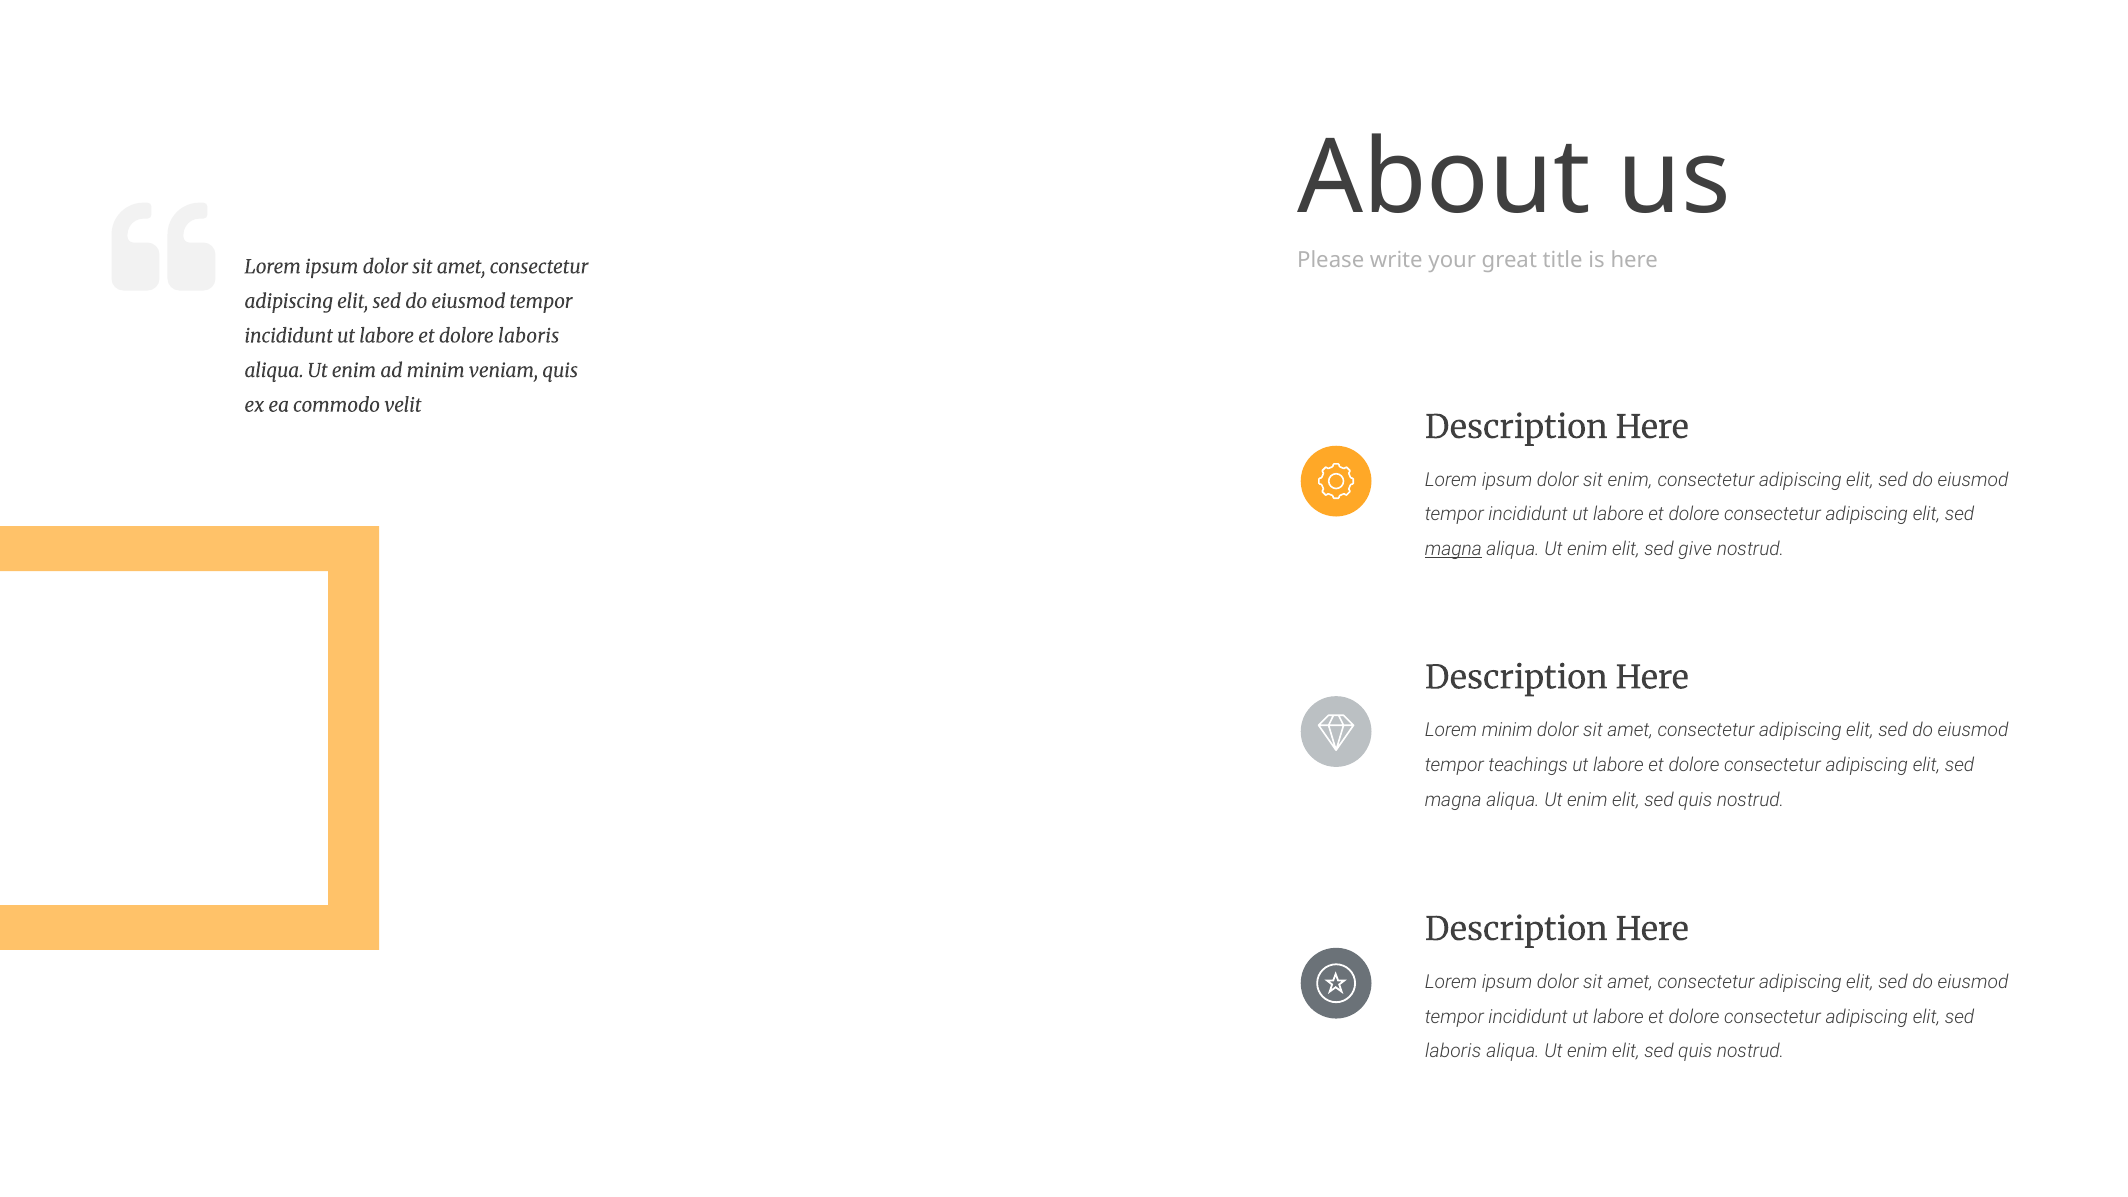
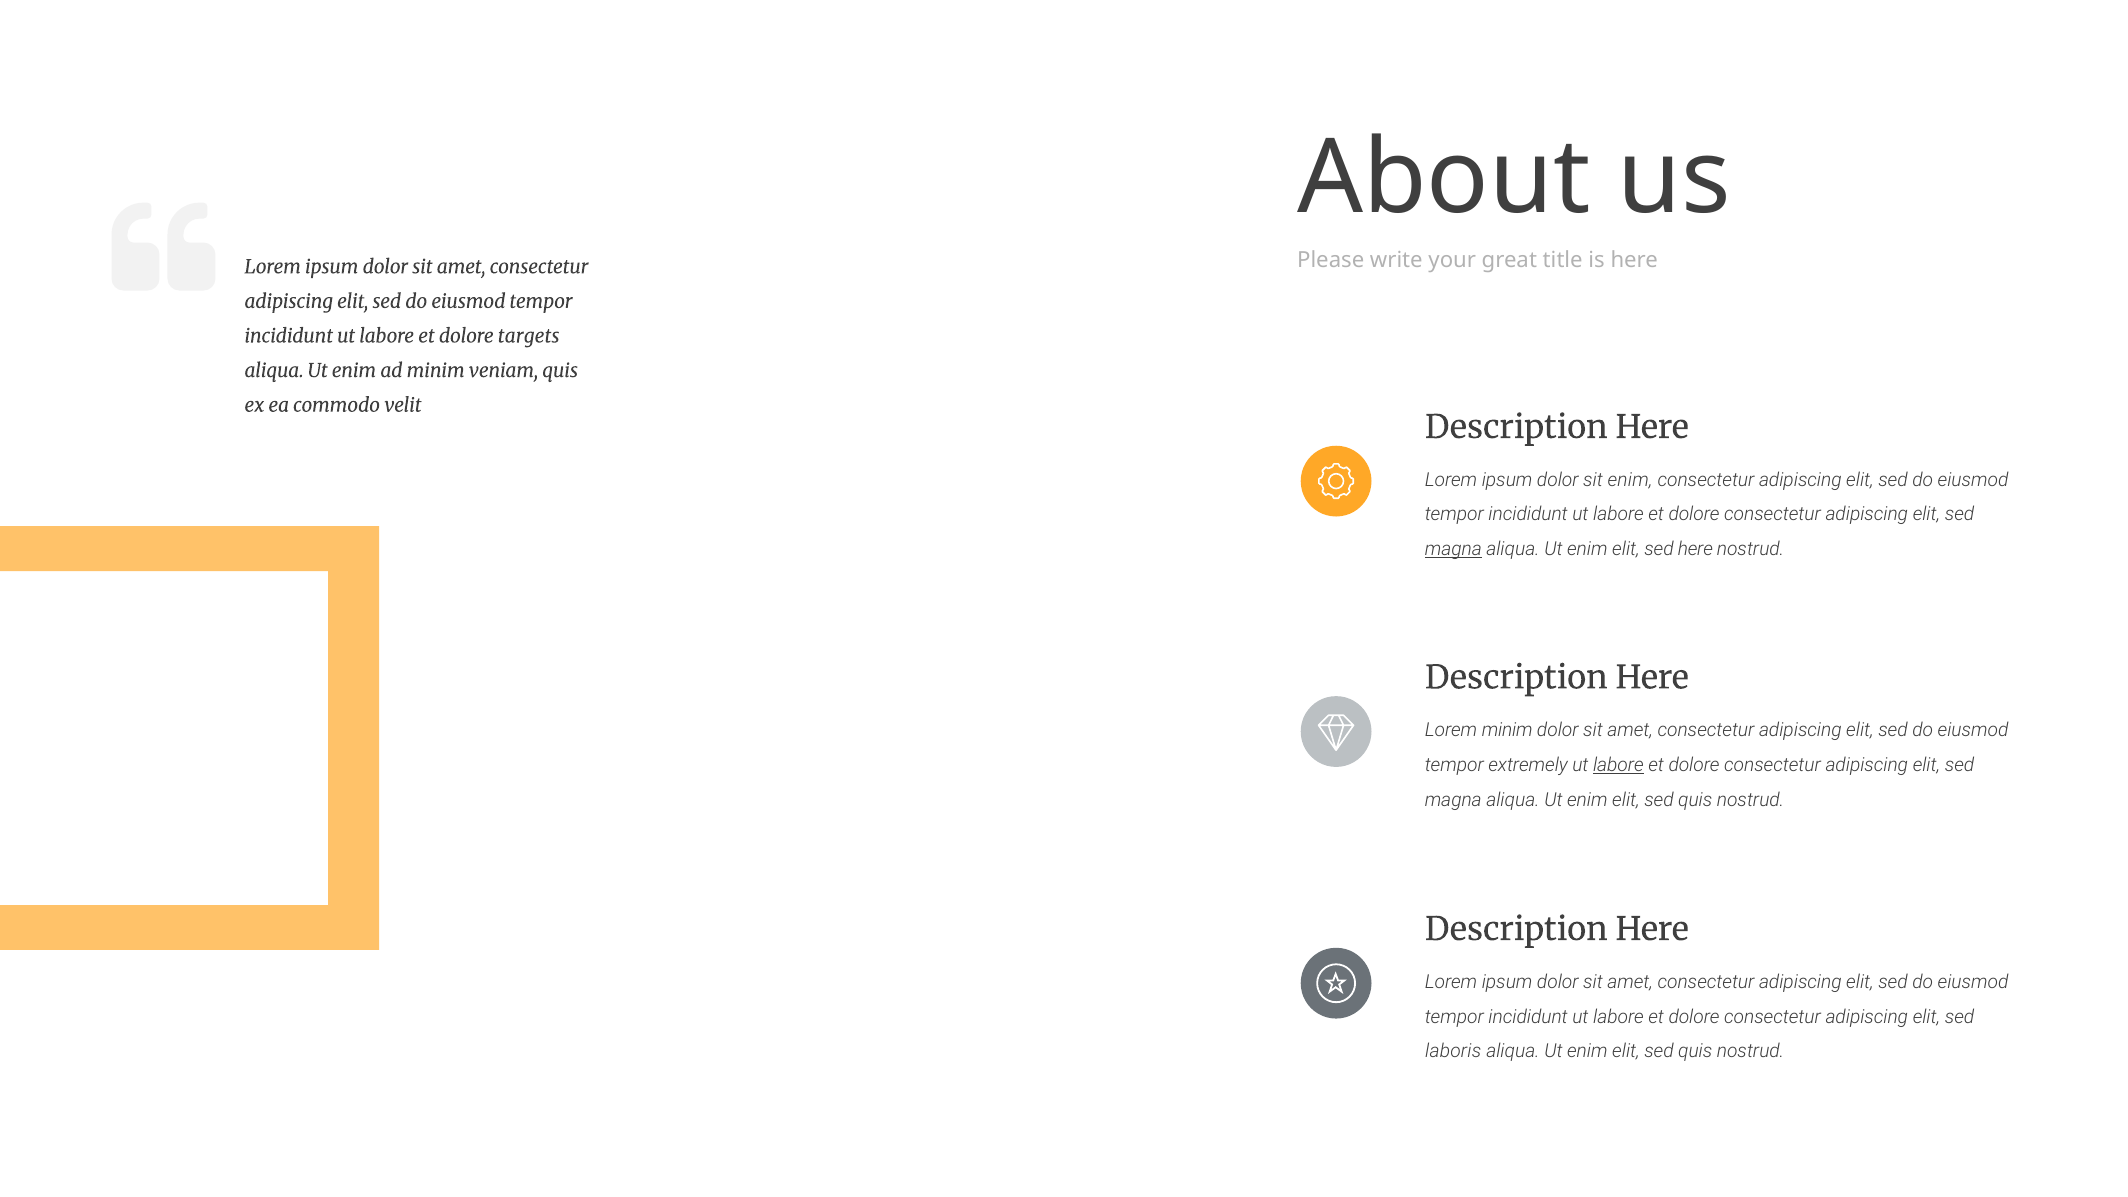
dolore laboris: laboris -> targets
sed give: give -> here
teachings: teachings -> extremely
labore at (1618, 765) underline: none -> present
